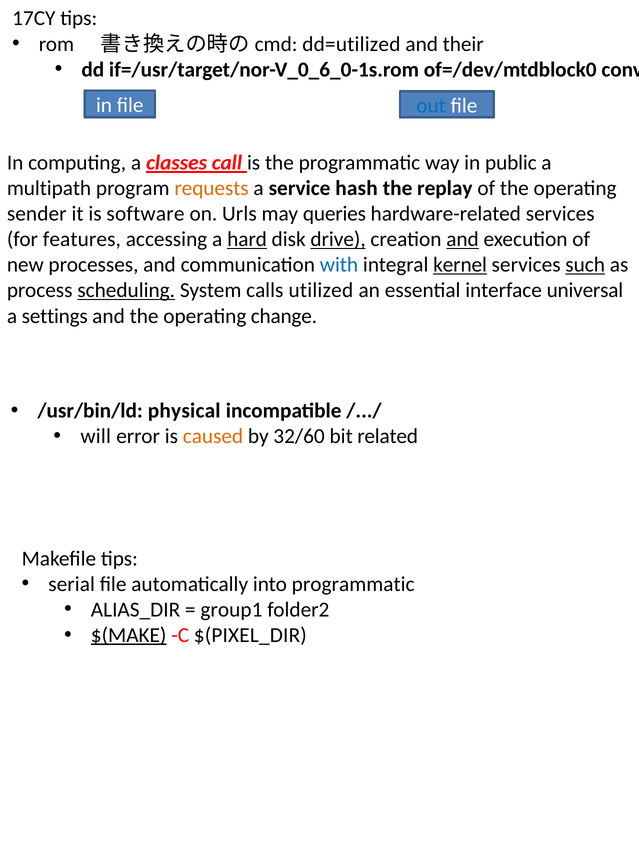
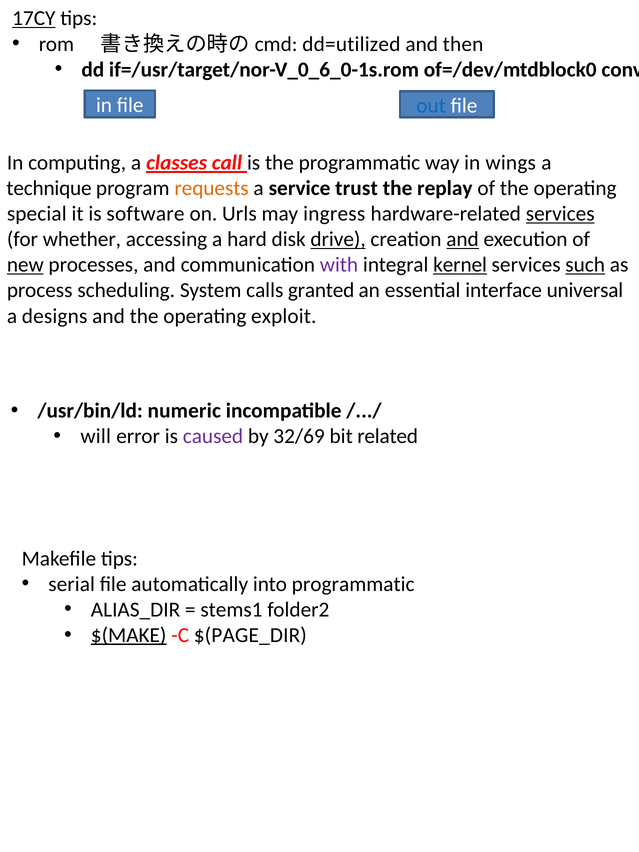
17CY underline: none -> present
their: their -> then
public: public -> wings
multipath: multipath -> technique
hash: hash -> trust
sender: sender -> special
queries: queries -> ingress
services at (560, 214) underline: none -> present
features: features -> whether
hard underline: present -> none
new underline: none -> present
with colour: blue -> purple
scheduling underline: present -> none
utilized: utilized -> granted
settings: settings -> designs
change: change -> exploit
physical: physical -> numeric
caused colour: orange -> purple
32/60: 32/60 -> 32/69
group1: group1 -> stems1
$(PIXEL_DIR: $(PIXEL_DIR -> $(PAGE_DIR
